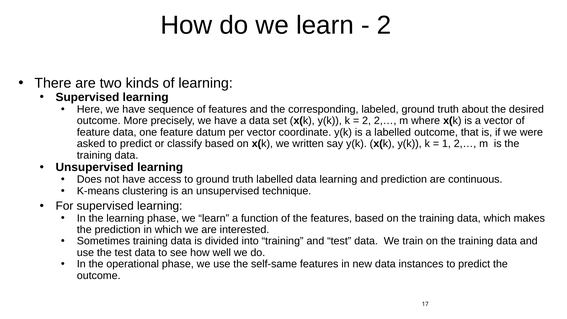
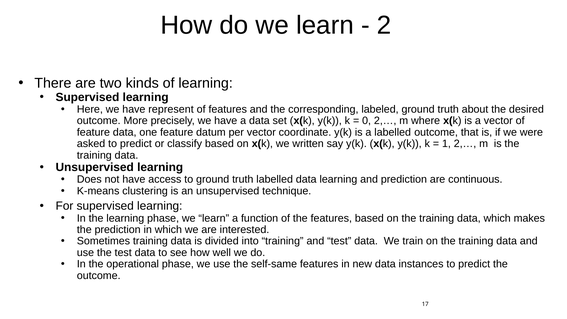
sequence: sequence -> represent
2 at (367, 121): 2 -> 0
